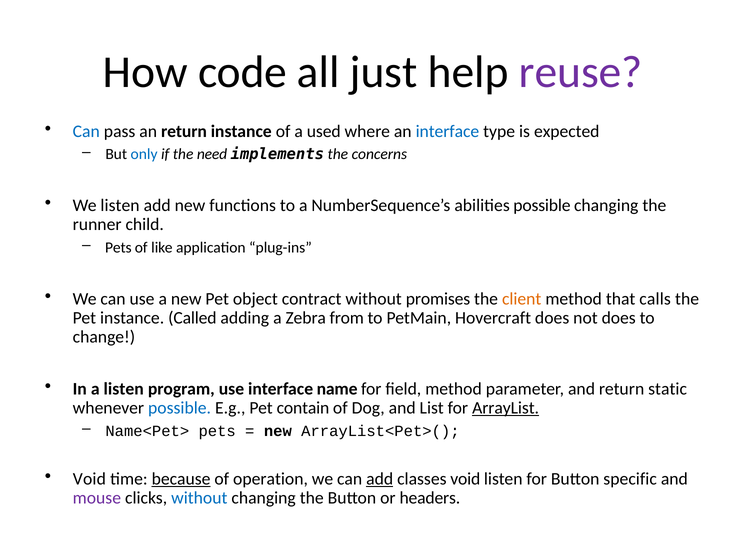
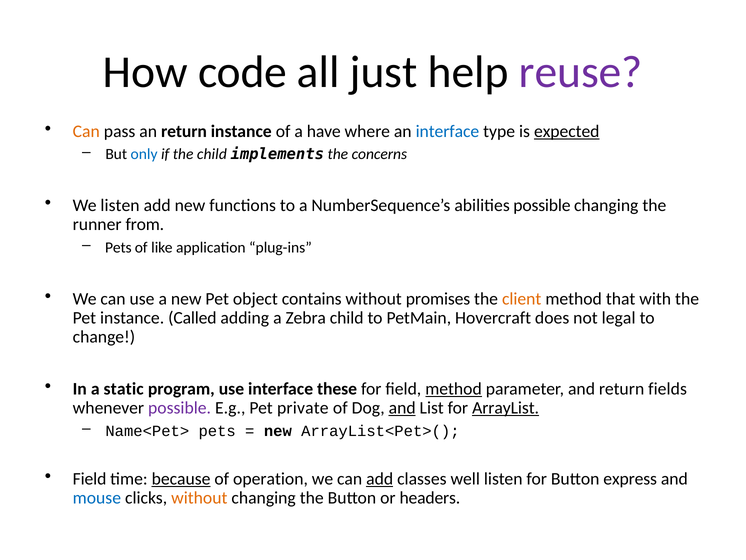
Can at (86, 131) colour: blue -> orange
used: used -> have
expected underline: none -> present
the need: need -> child
child: child -> from
contract: contract -> contains
calls: calls -> with
Zebra from: from -> child
not does: does -> legal
a listen: listen -> static
name: name -> these
method at (454, 389) underline: none -> present
static: static -> fields
possible at (180, 408) colour: blue -> purple
contain: contain -> private
and at (402, 408) underline: none -> present
Void at (89, 479): Void -> Field
classes void: void -> well
specific: specific -> express
mouse colour: purple -> blue
without at (199, 498) colour: blue -> orange
